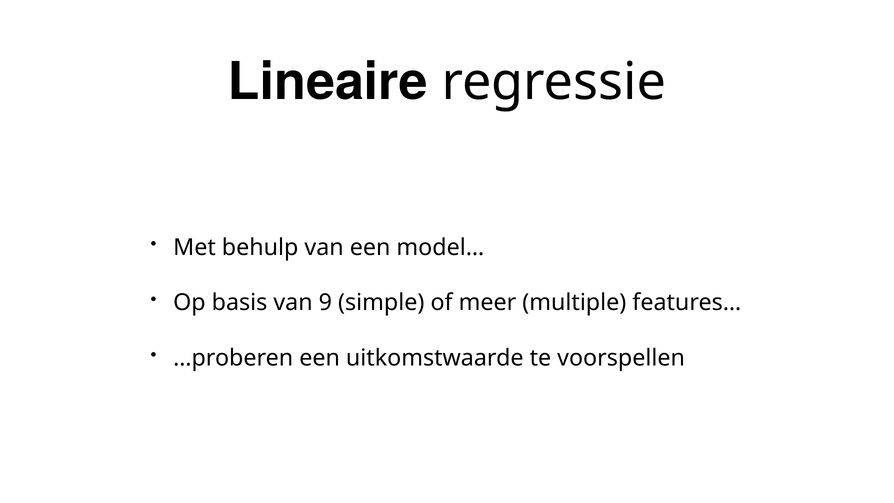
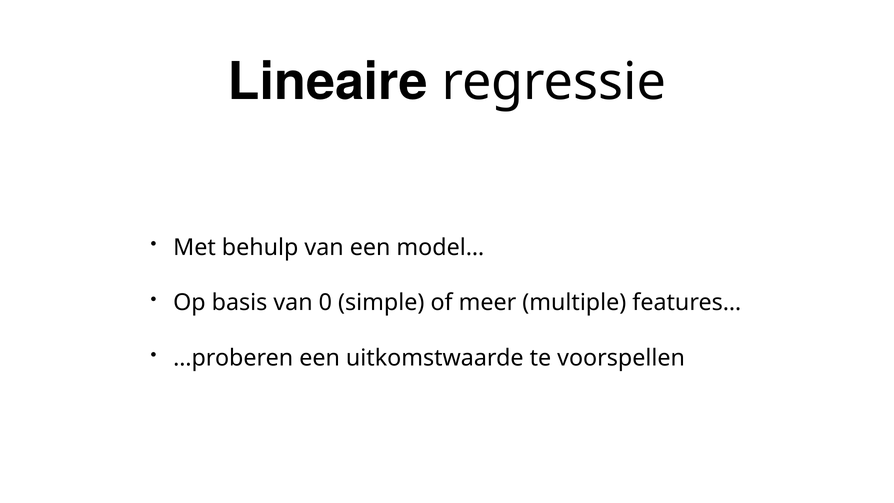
9: 9 -> 0
